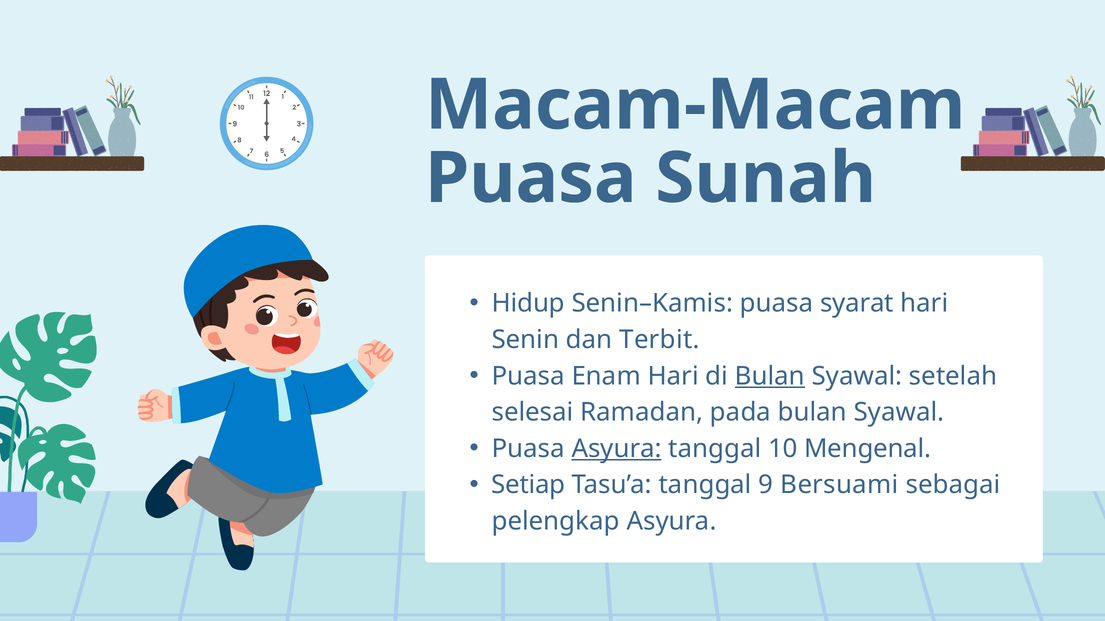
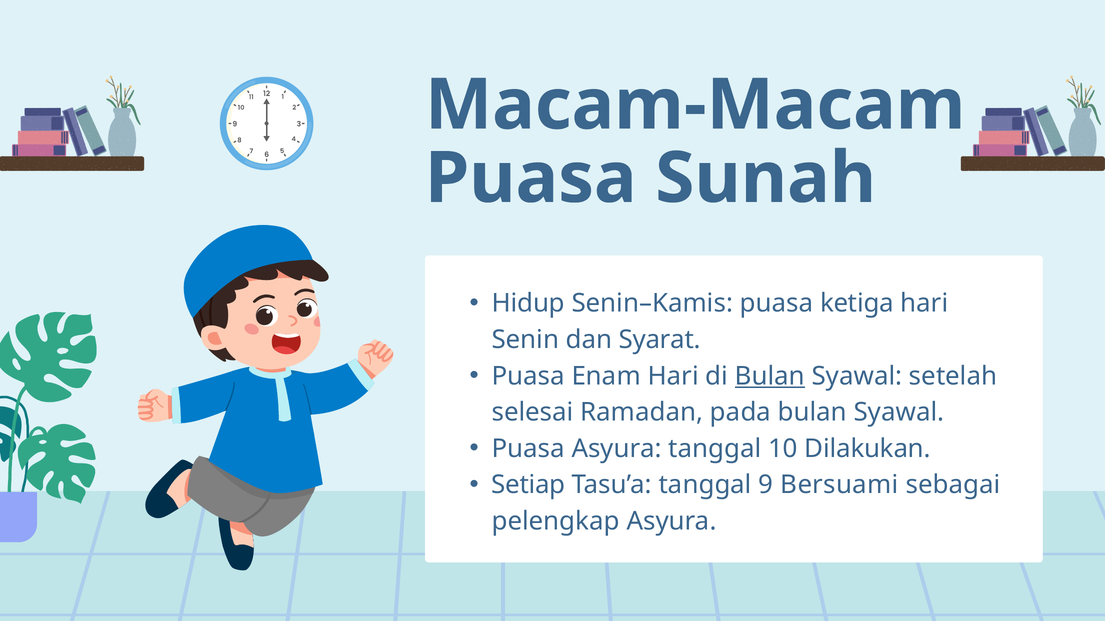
syarat: syarat -> ketiga
Terbit: Terbit -> Syarat
Asyura at (617, 449) underline: present -> none
Mengenal: Mengenal -> Dilakukan
